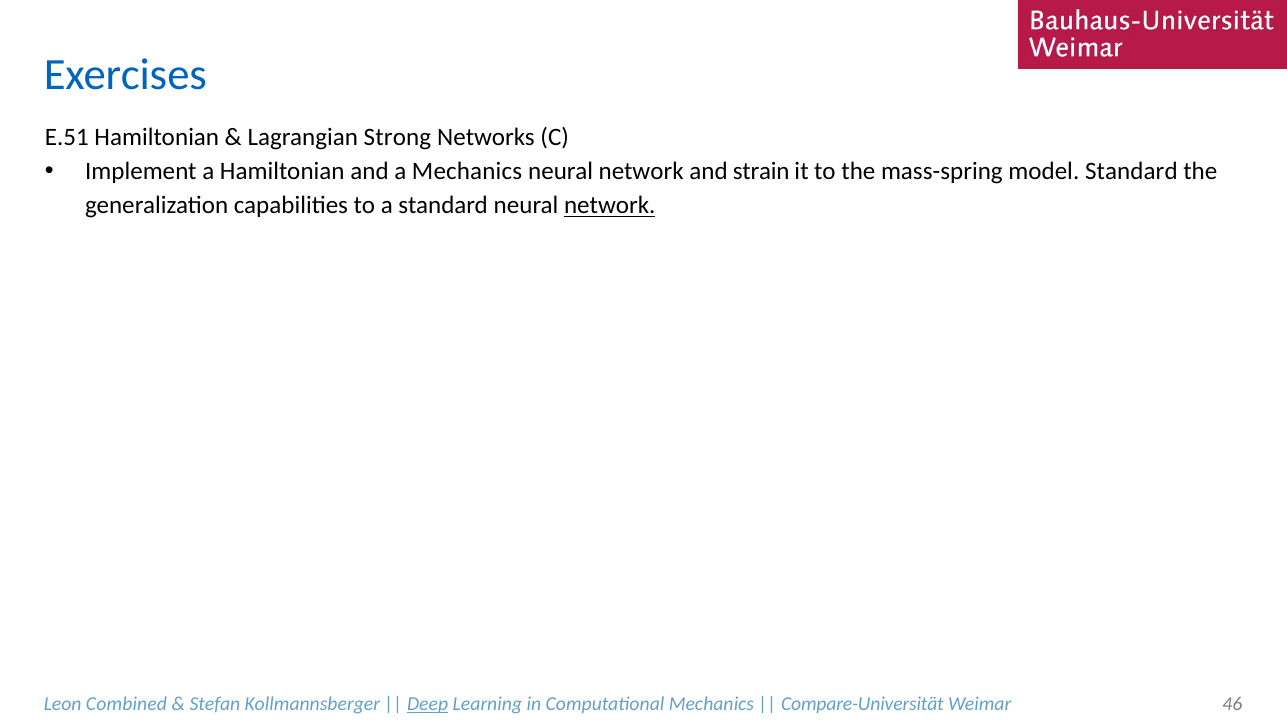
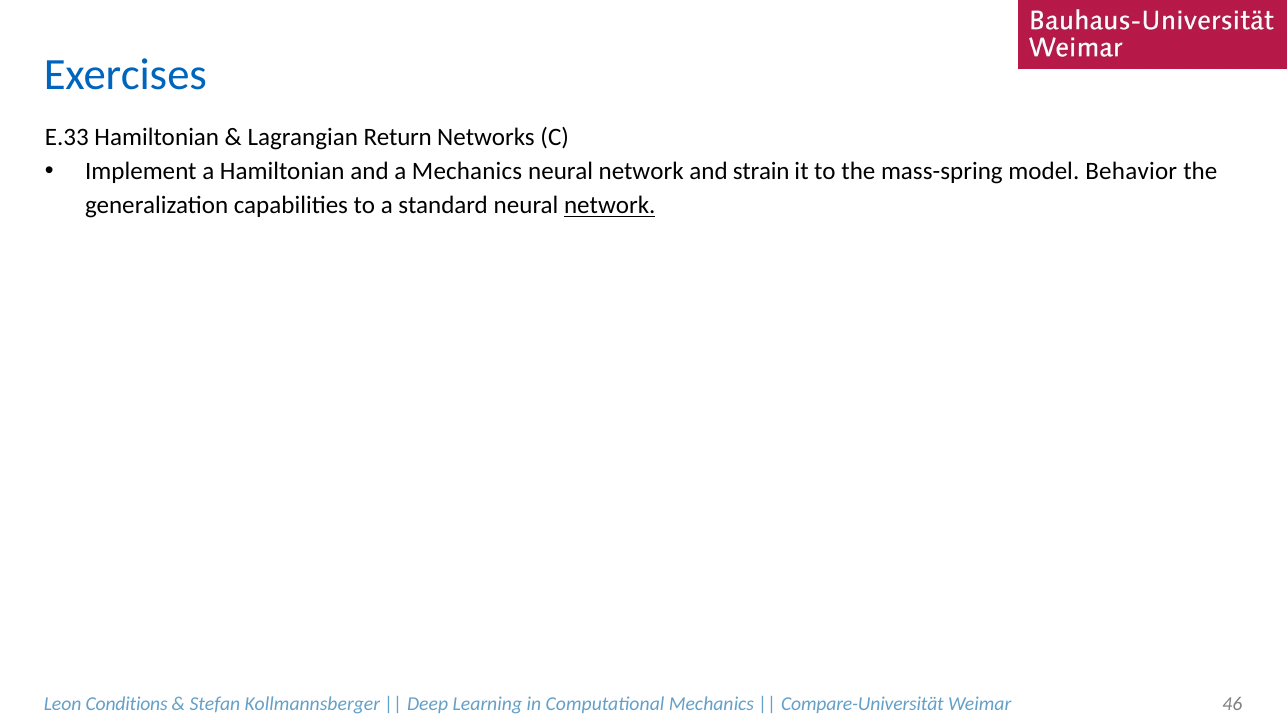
E.51: E.51 -> E.33
Strong: Strong -> Return
model Standard: Standard -> Behavior
Combined: Combined -> Conditions
Deep underline: present -> none
